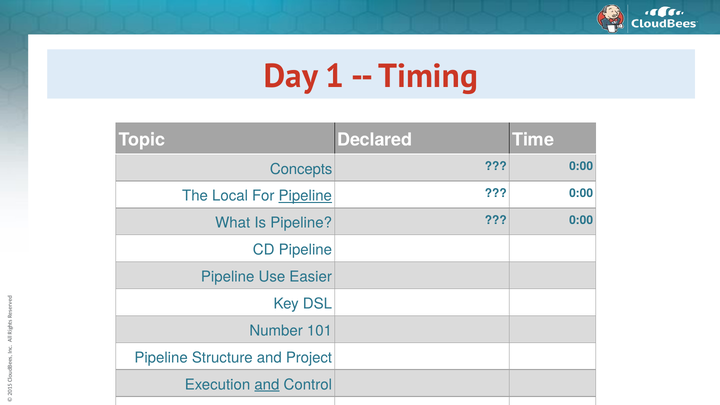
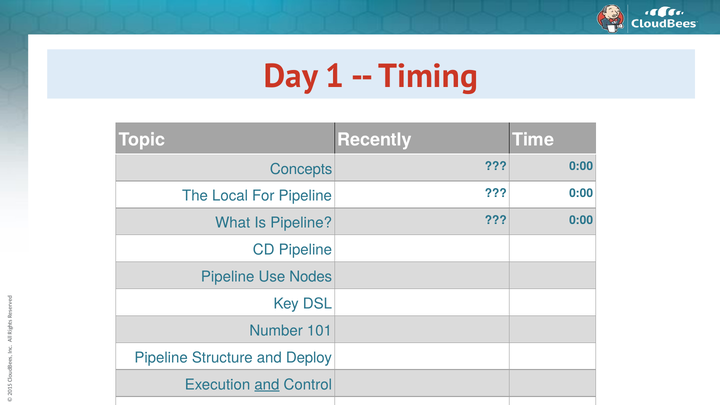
Declared: Declared -> Recently
Pipeline at (305, 196) underline: present -> none
Easier: Easier -> Nodes
Project: Project -> Deploy
